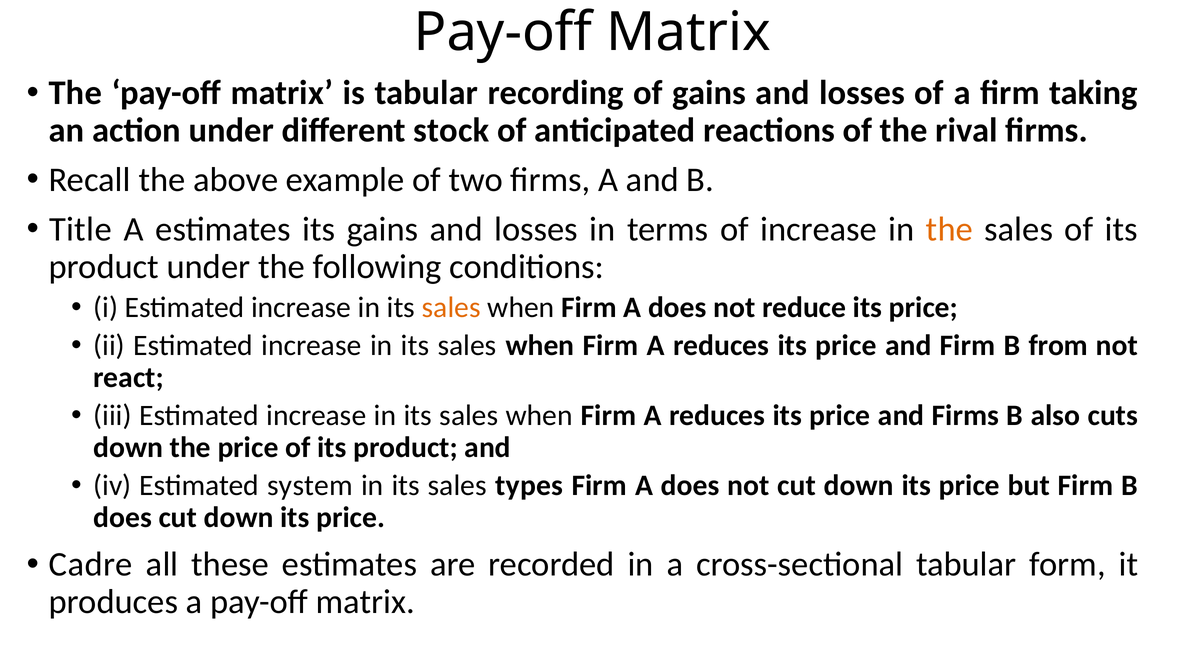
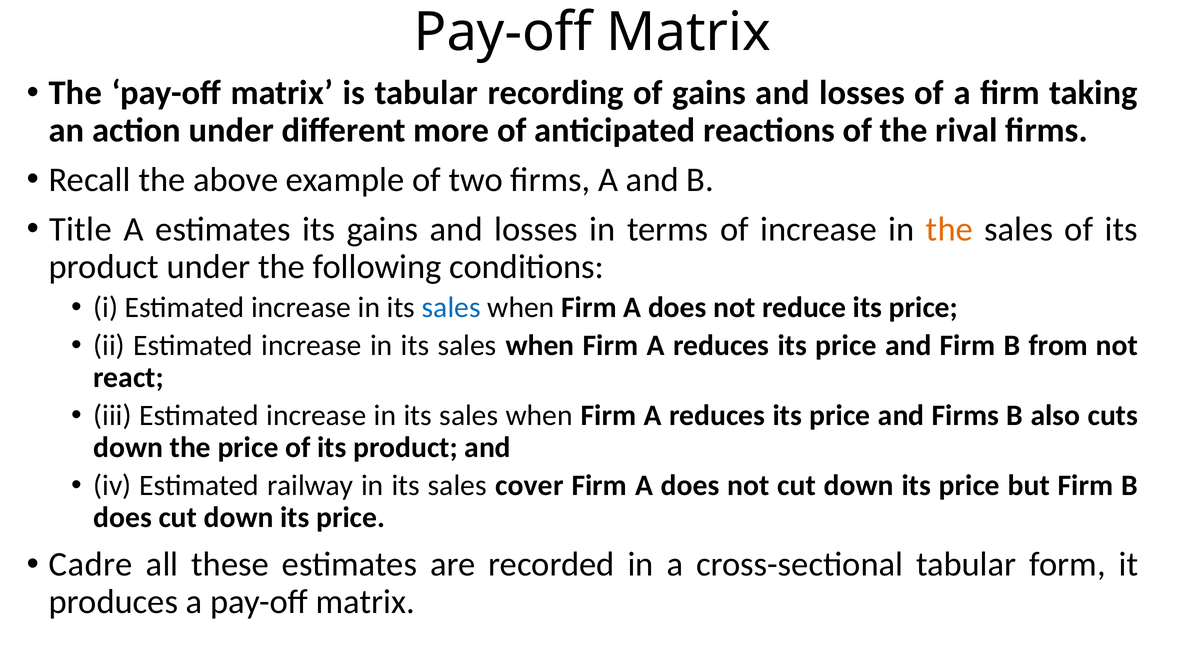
stock: stock -> more
sales at (451, 308) colour: orange -> blue
system: system -> railway
types: types -> cover
